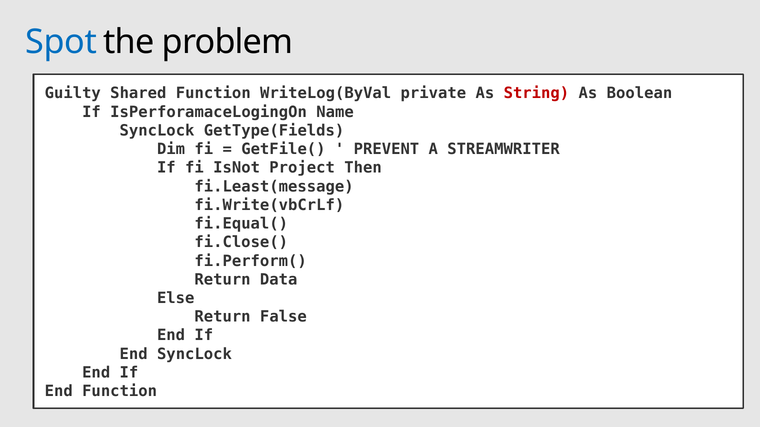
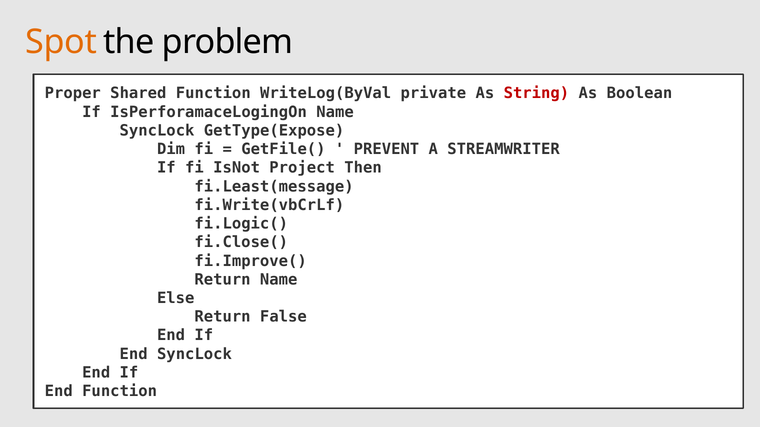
Spot colour: blue -> orange
Guilty: Guilty -> Proper
GetType(Fields: GetType(Fields -> GetType(Expose
fi.Equal(: fi.Equal( -> fi.Logic(
fi.Perform(: fi.Perform( -> fi.Improve(
Return Data: Data -> Name
